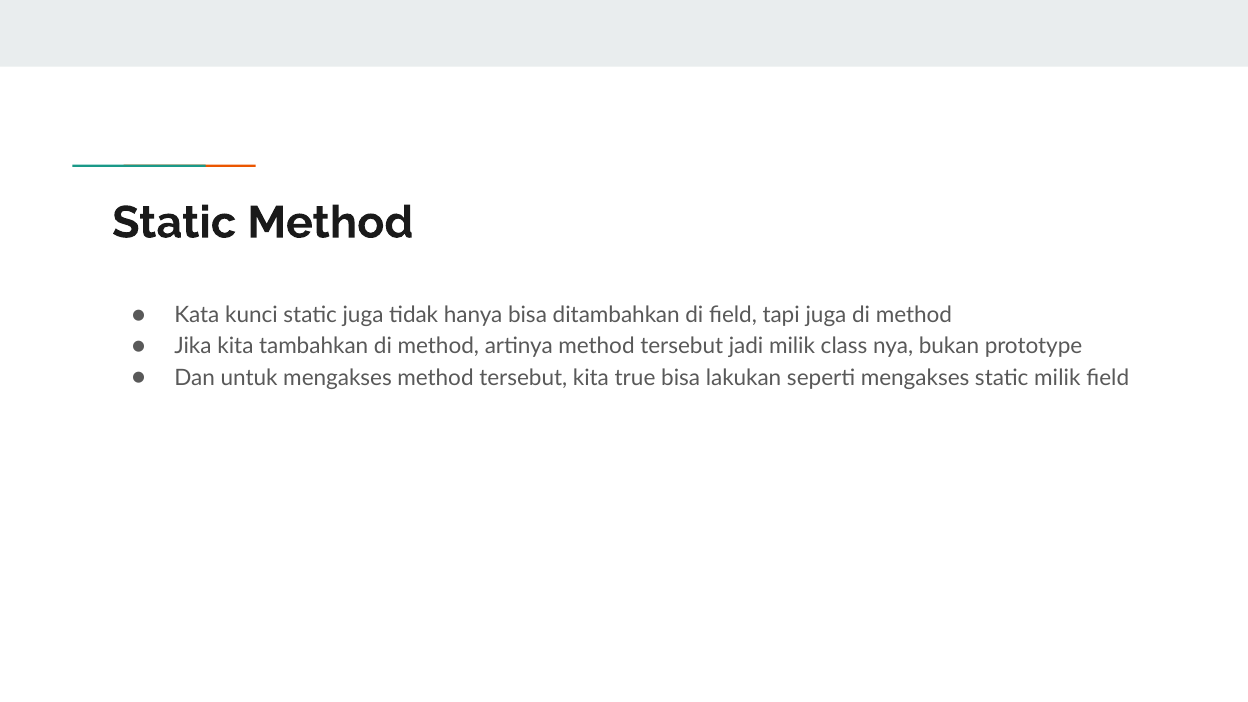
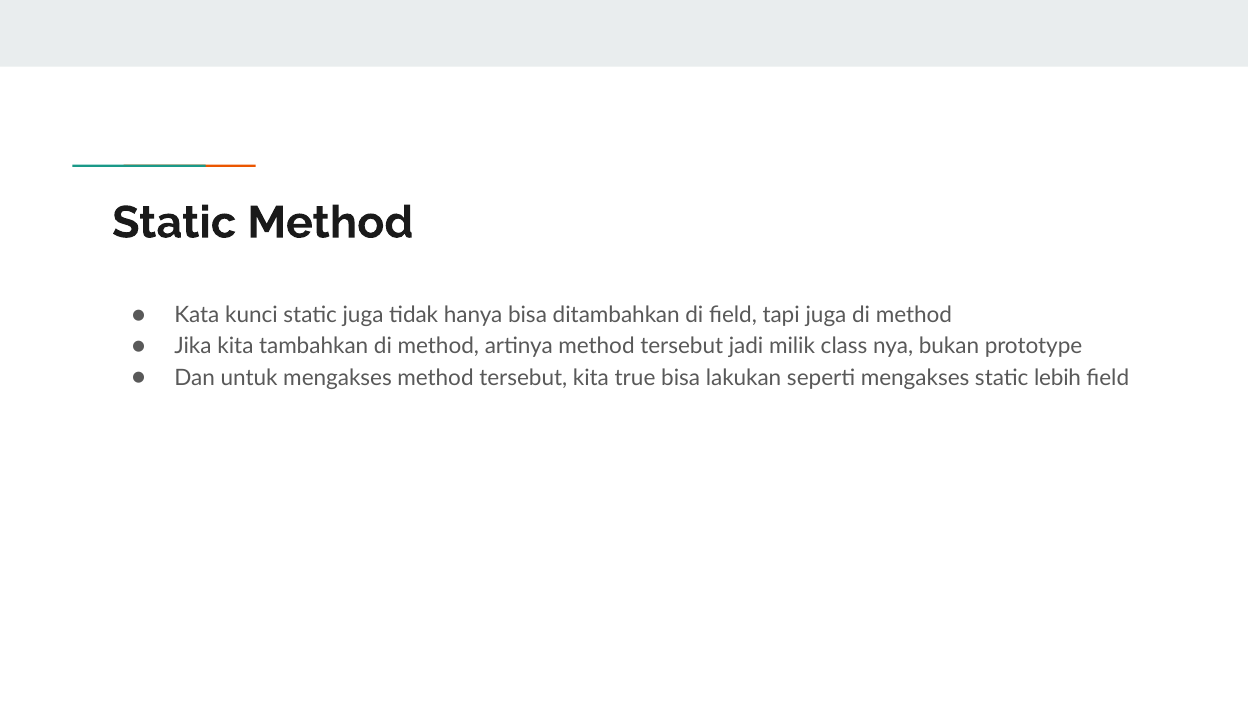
static milik: milik -> lebih
